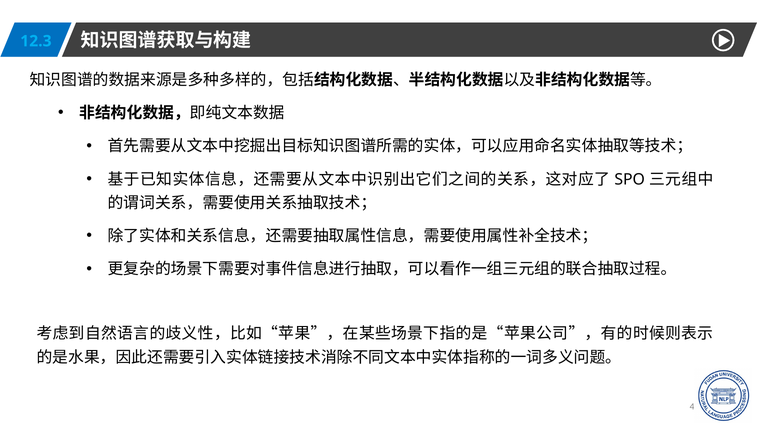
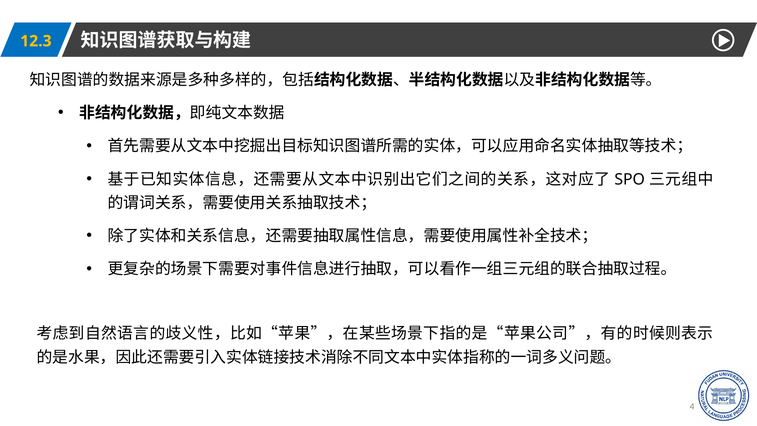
12.3 colour: light blue -> yellow
